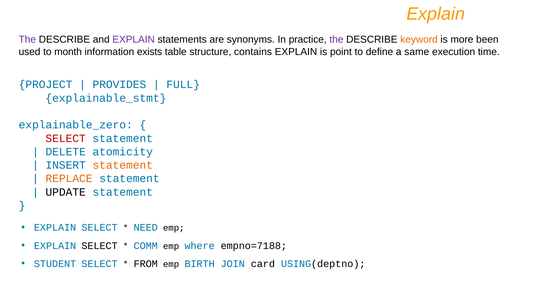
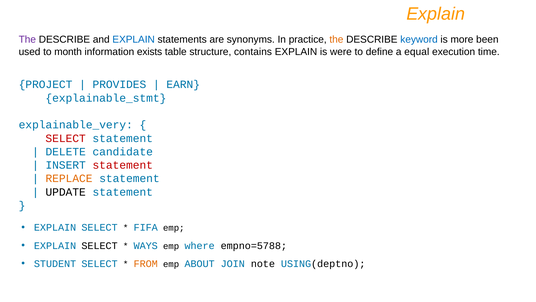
EXPLAIN at (134, 40) colour: purple -> blue
the at (336, 40) colour: purple -> orange
keyword colour: orange -> blue
point: point -> were
same: same -> equal
FULL: FULL -> EARN
explainable_zero: explainable_zero -> explainable_very
atomicity: atomicity -> candidate
statement at (123, 165) colour: orange -> red
NEED: NEED -> FIFA
COMM: COMM -> WAYS
empno=7188: empno=7188 -> empno=5788
FROM colour: black -> orange
BIRTH: BIRTH -> ABOUT
card: card -> note
